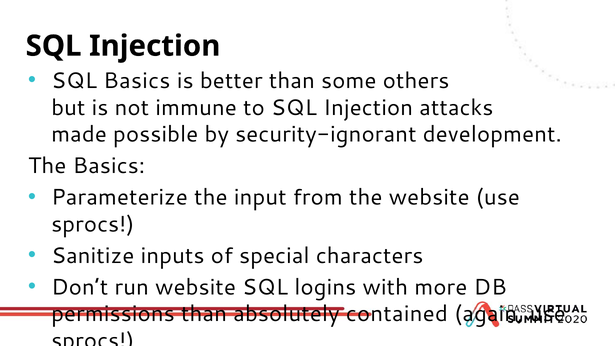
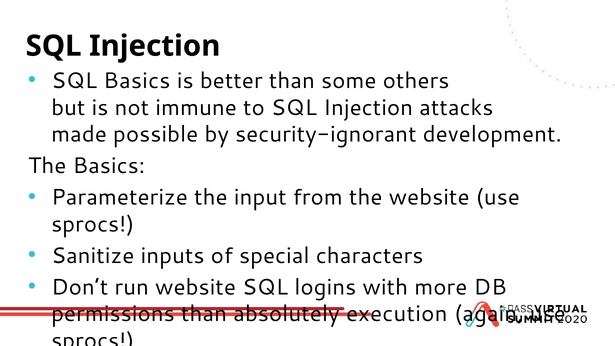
contained: contained -> execution
